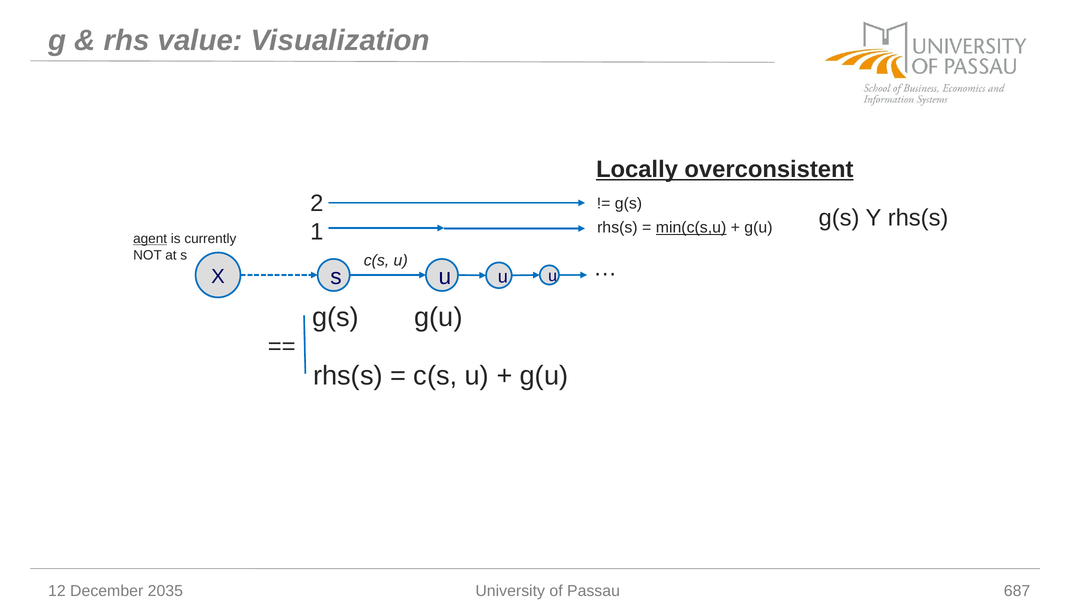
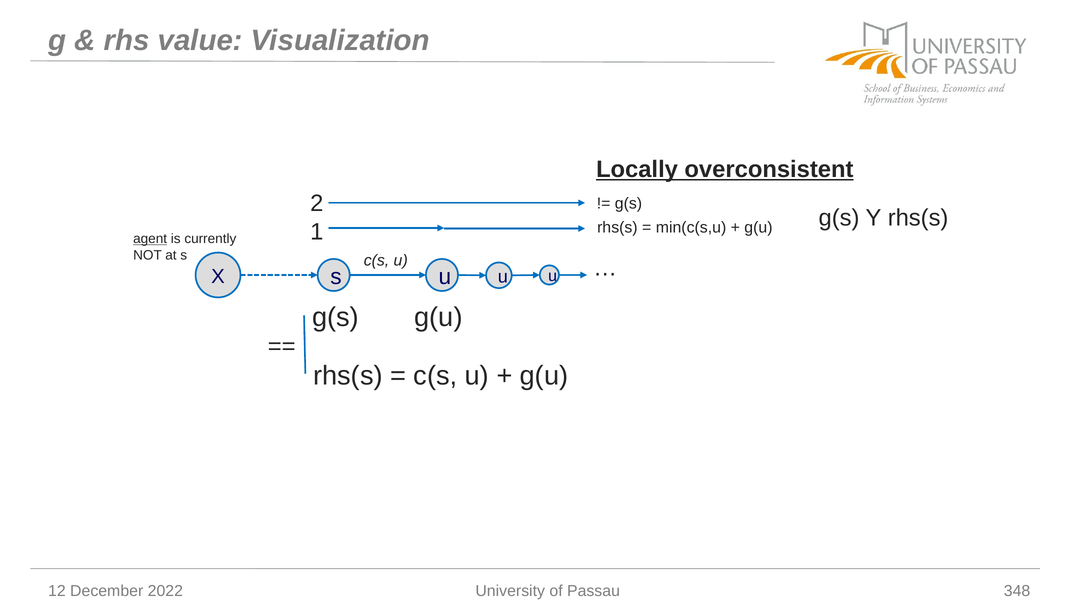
min(c(s,u underline: present -> none
2035: 2035 -> 2022
687: 687 -> 348
